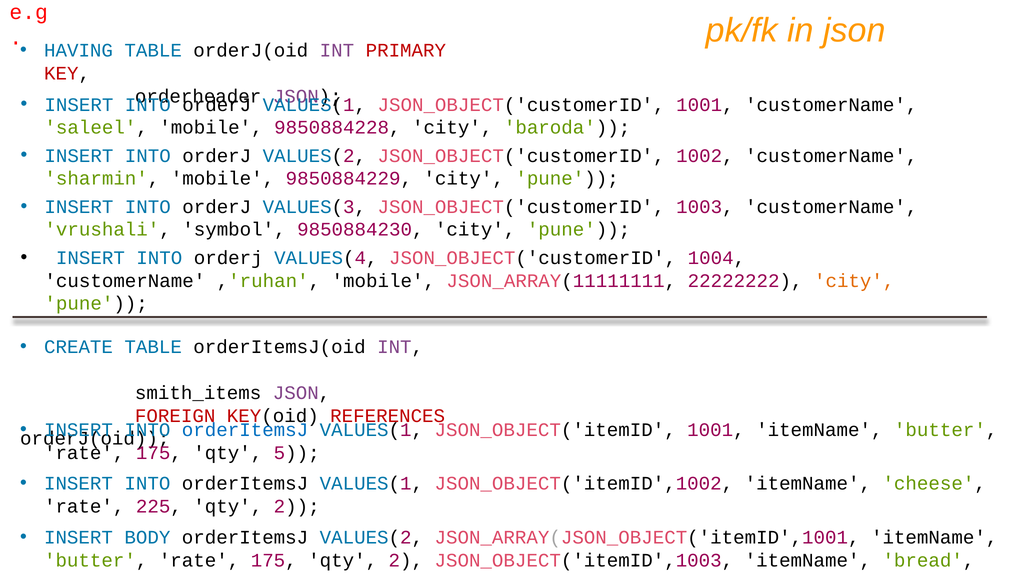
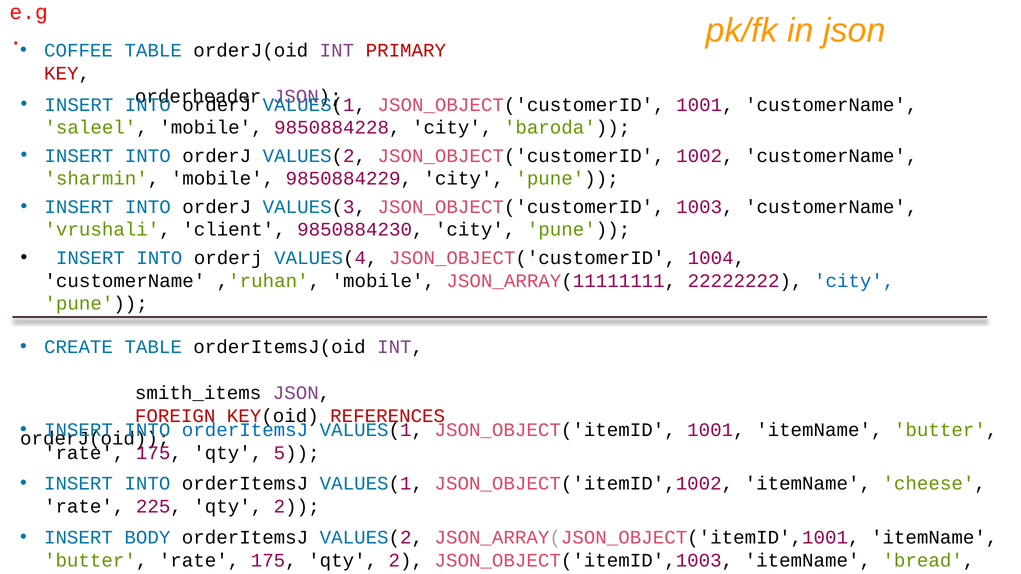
HAVING: HAVING -> COFFEE
symbol: symbol -> client
city at (854, 281) colour: orange -> blue
